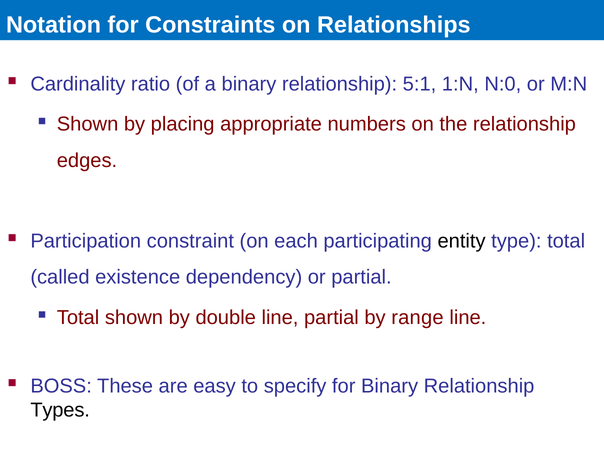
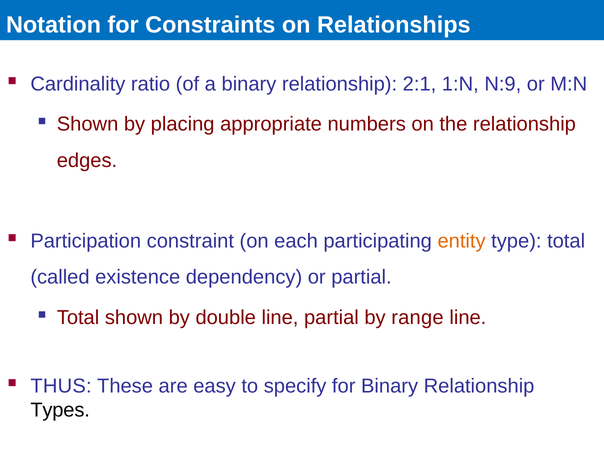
5:1: 5:1 -> 2:1
N:0: N:0 -> N:9
entity colour: black -> orange
BOSS: BOSS -> THUS
